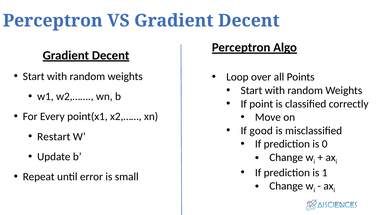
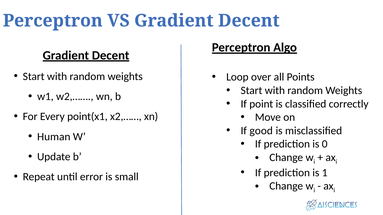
Restart: Restart -> Human
